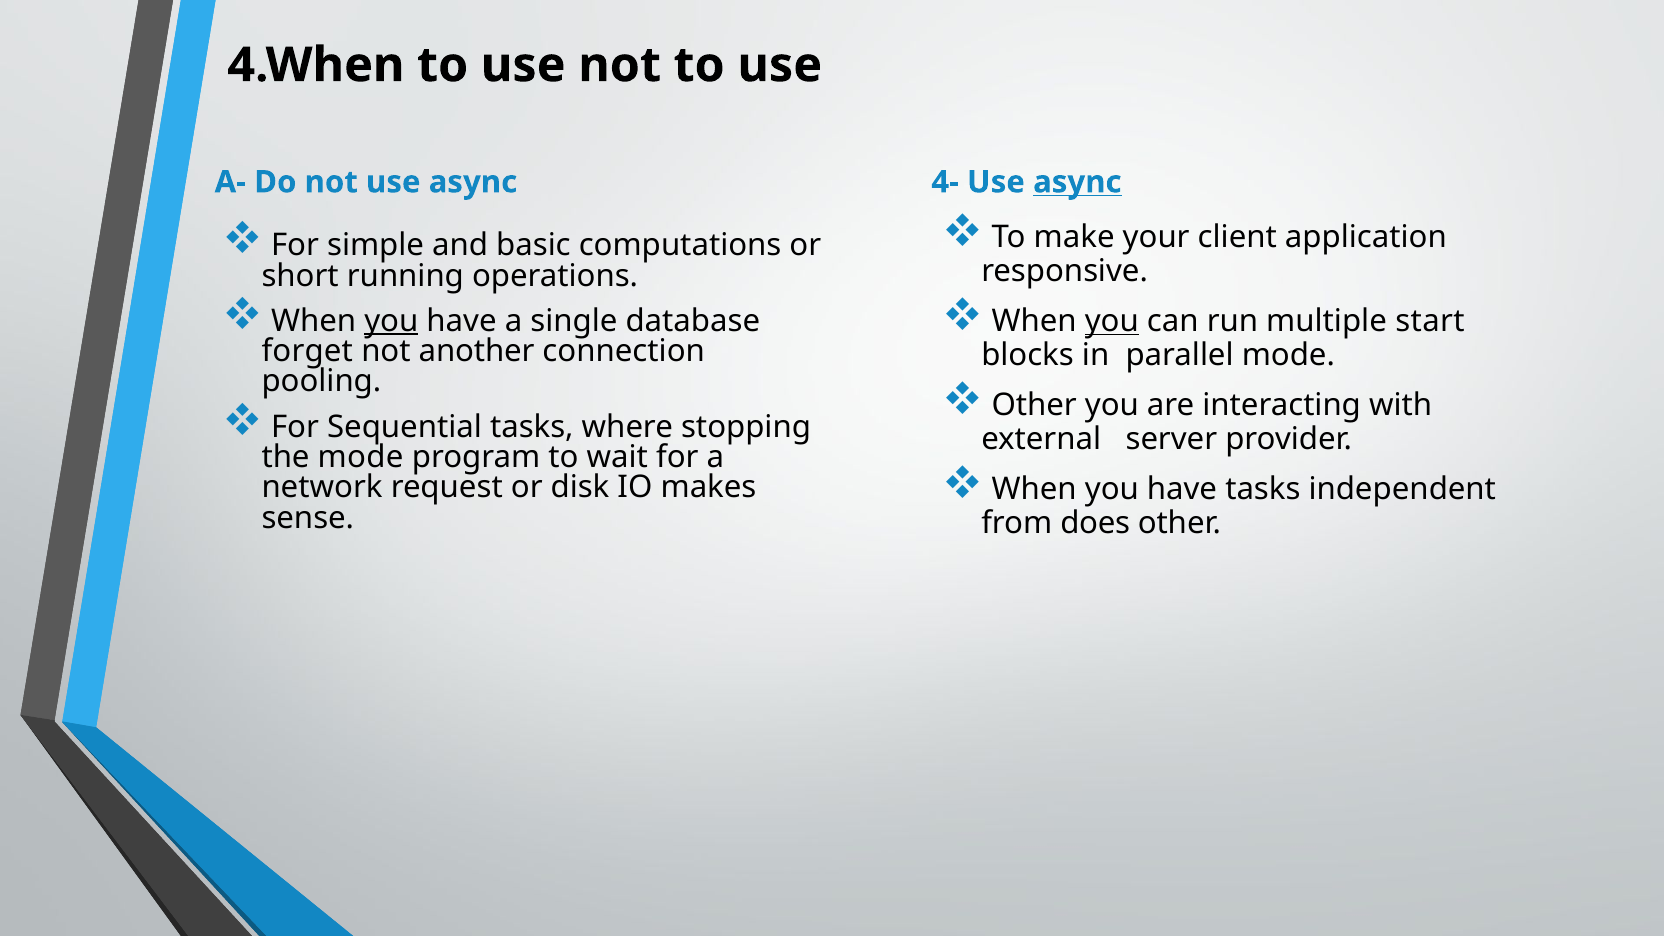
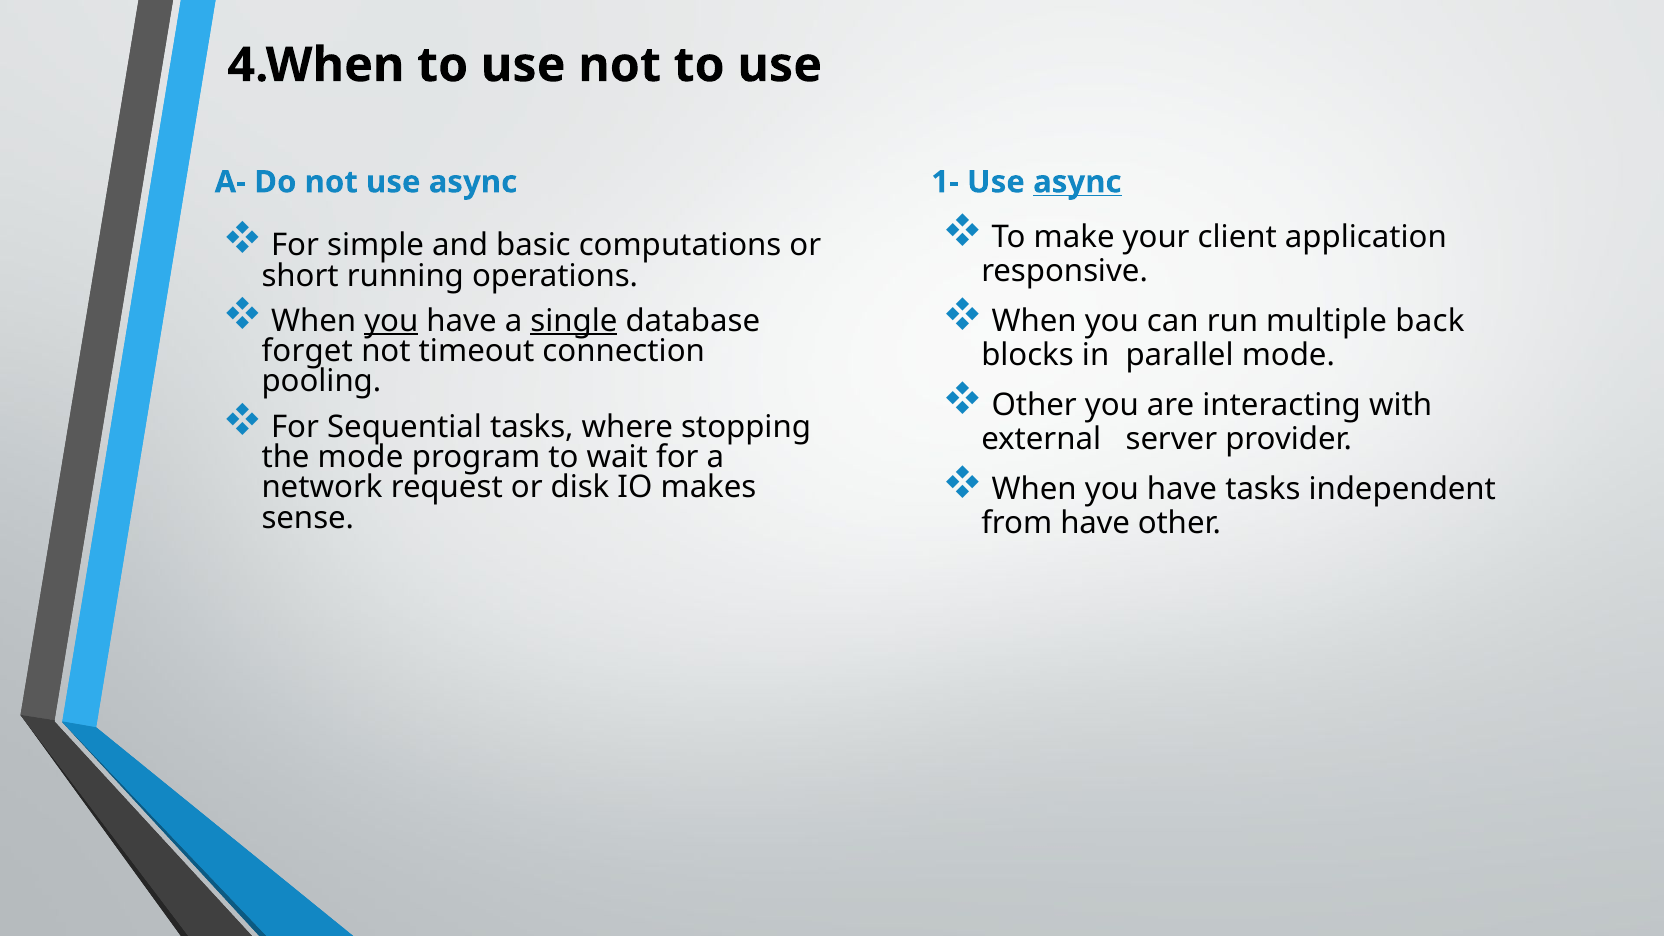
4-: 4- -> 1-
single underline: none -> present
you at (1112, 321) underline: present -> none
start: start -> back
another: another -> timeout
from does: does -> have
